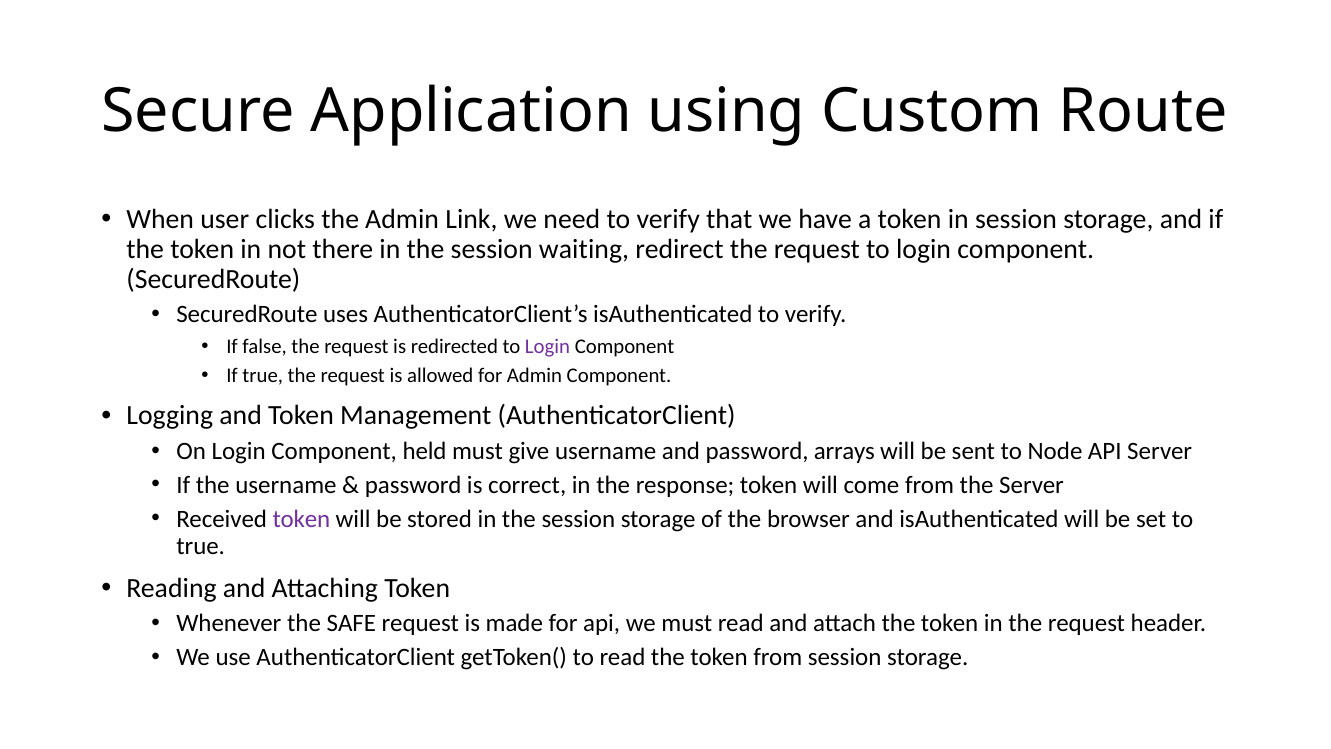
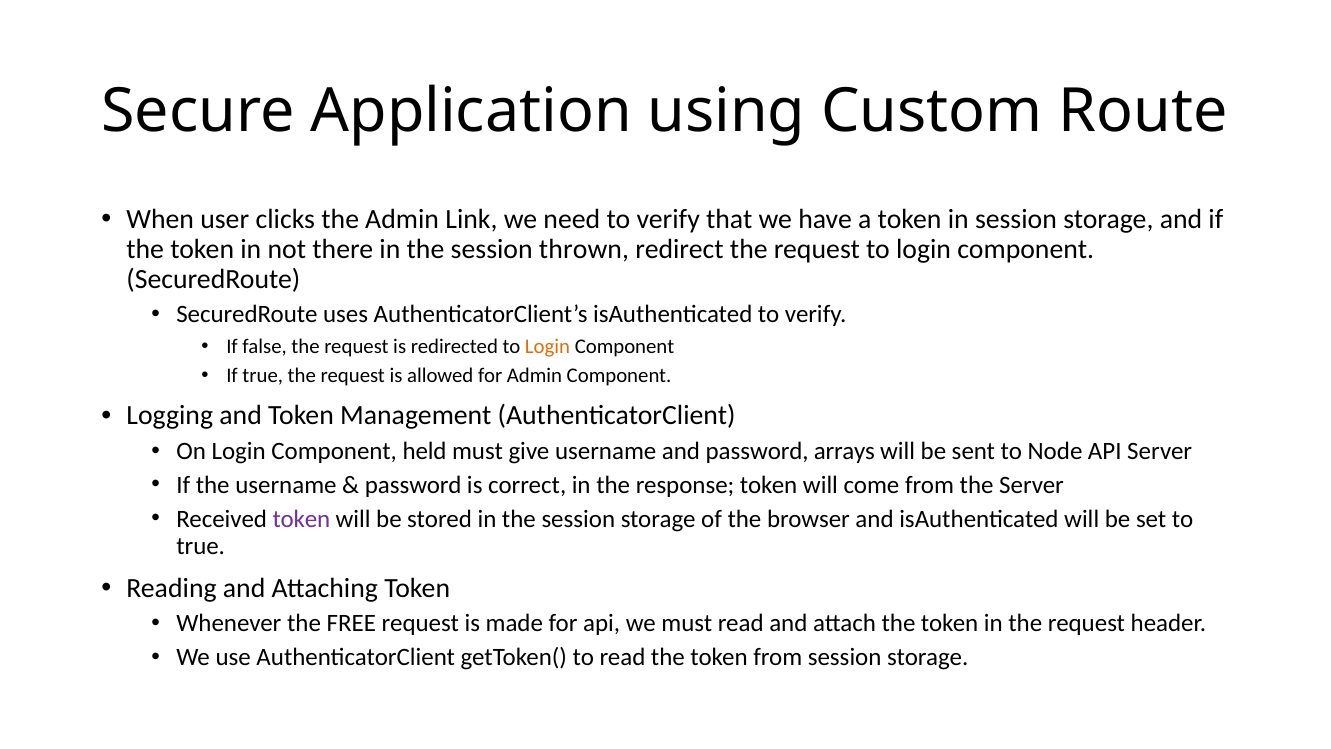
waiting: waiting -> thrown
Login at (548, 346) colour: purple -> orange
SAFE: SAFE -> FREE
